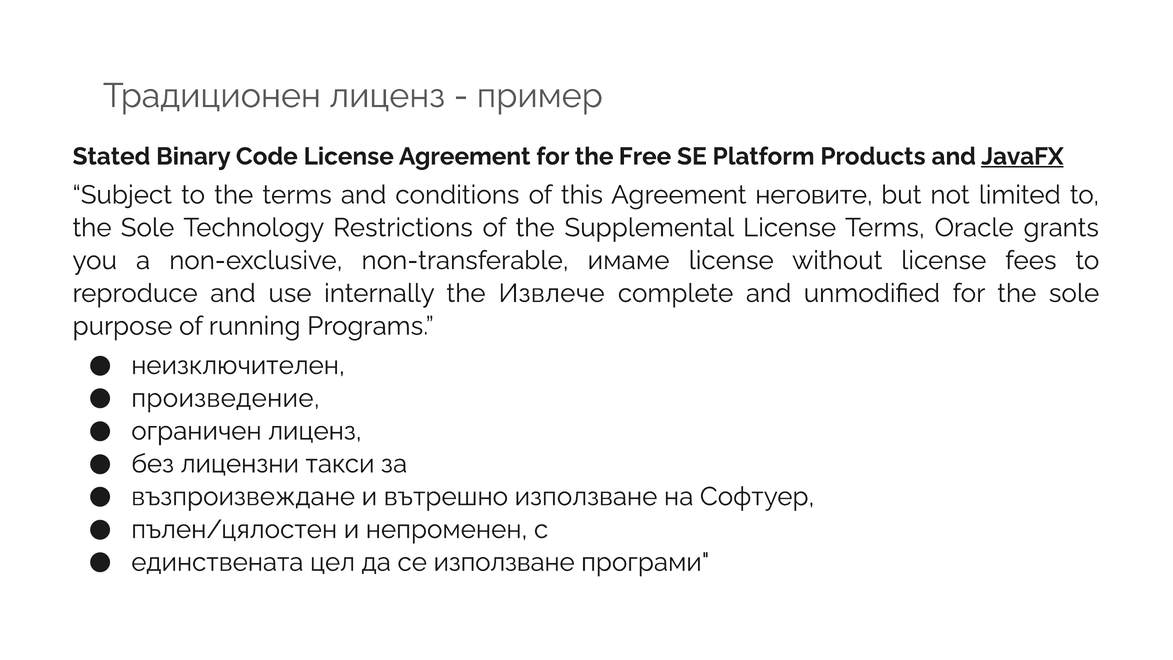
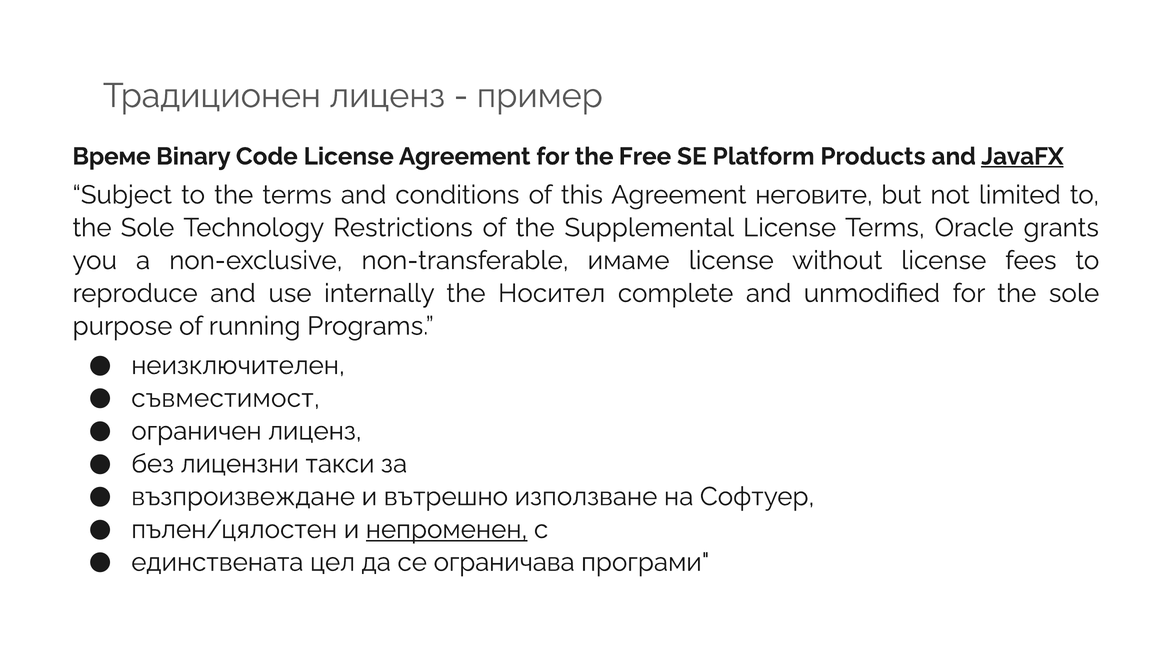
Stated: Stated -> Време
Извлече: Извлече -> Носител
произведение: произведение -> съвместимост
непроменен underline: none -> present
се използване: използване -> ограничава
